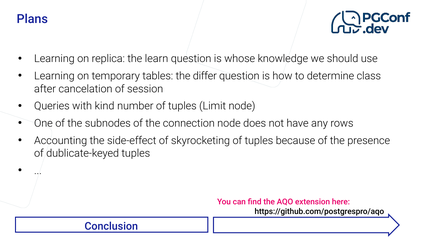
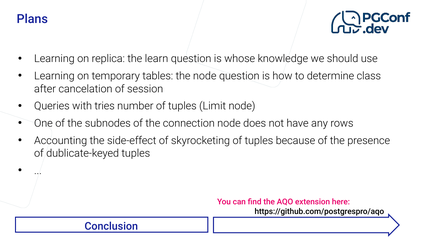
the differ: differ -> node
kind: kind -> tries
